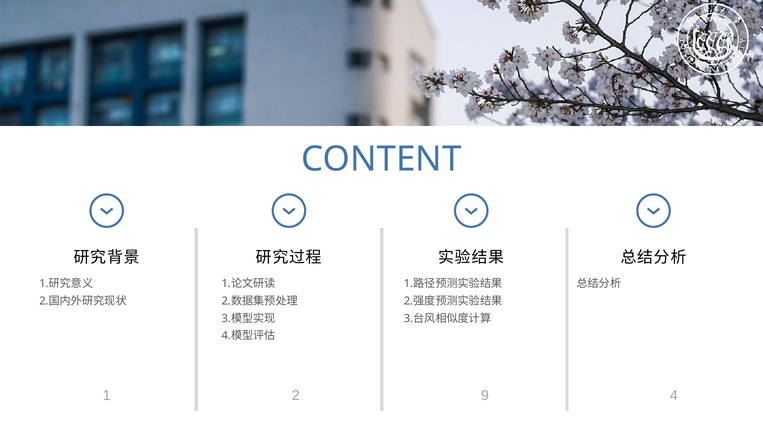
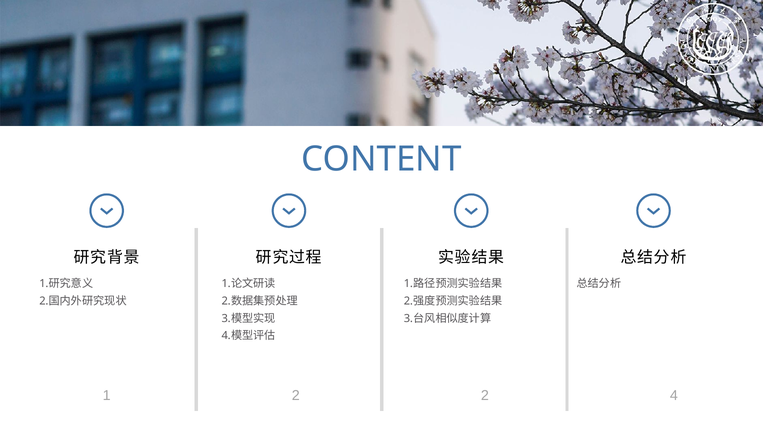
2 9: 9 -> 2
